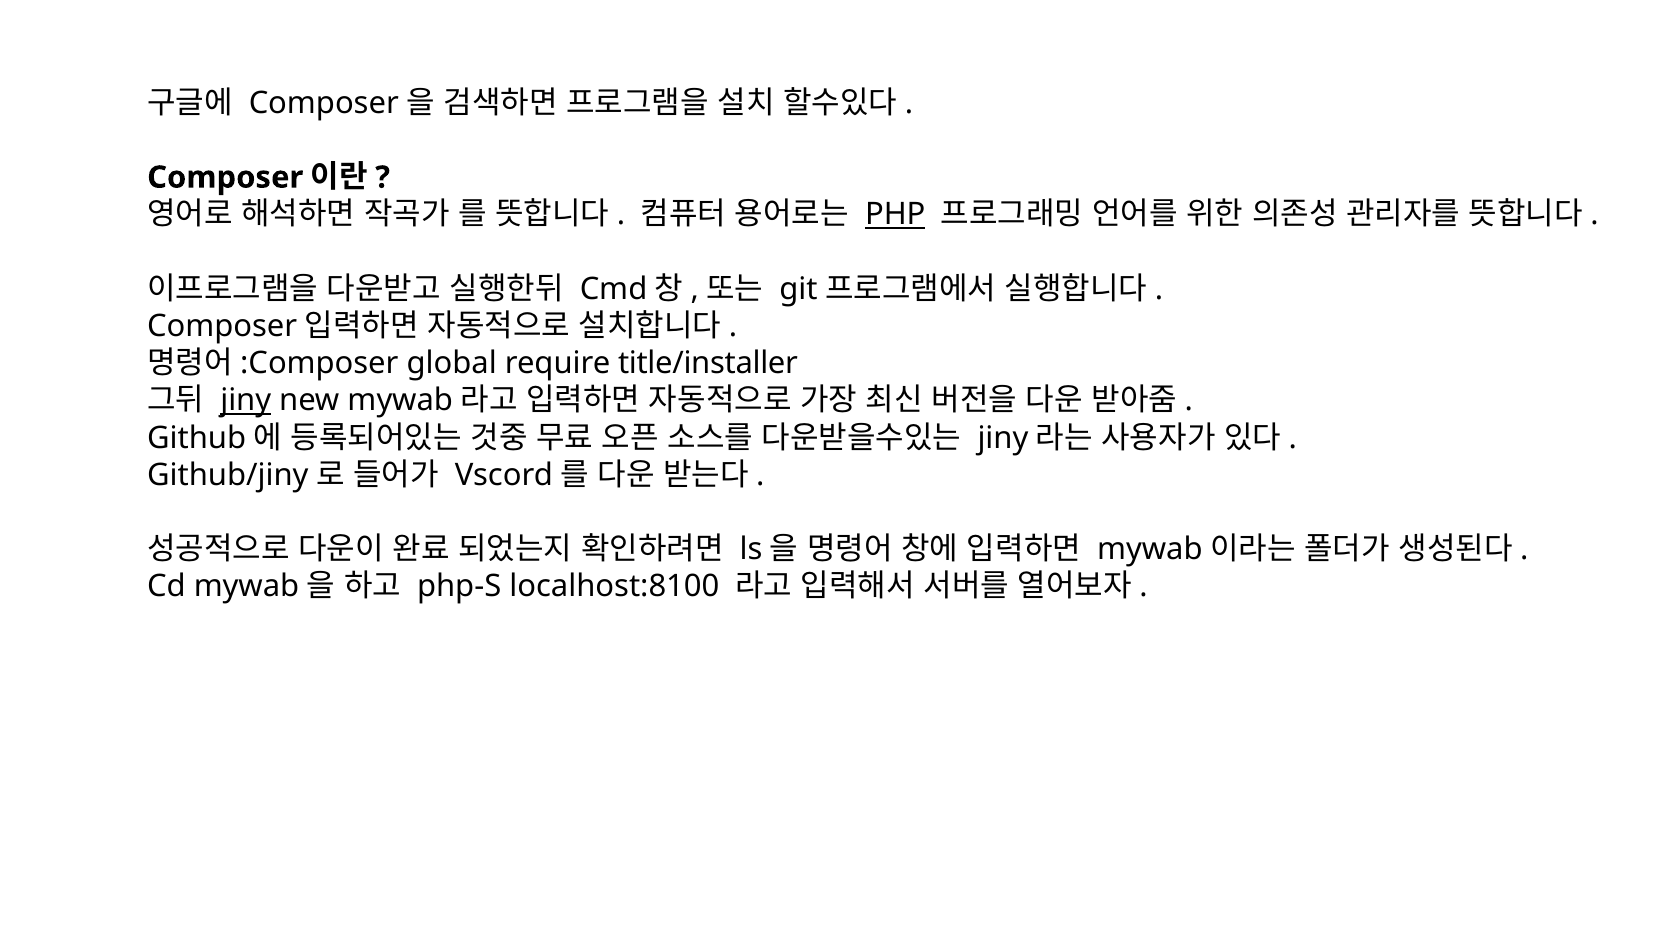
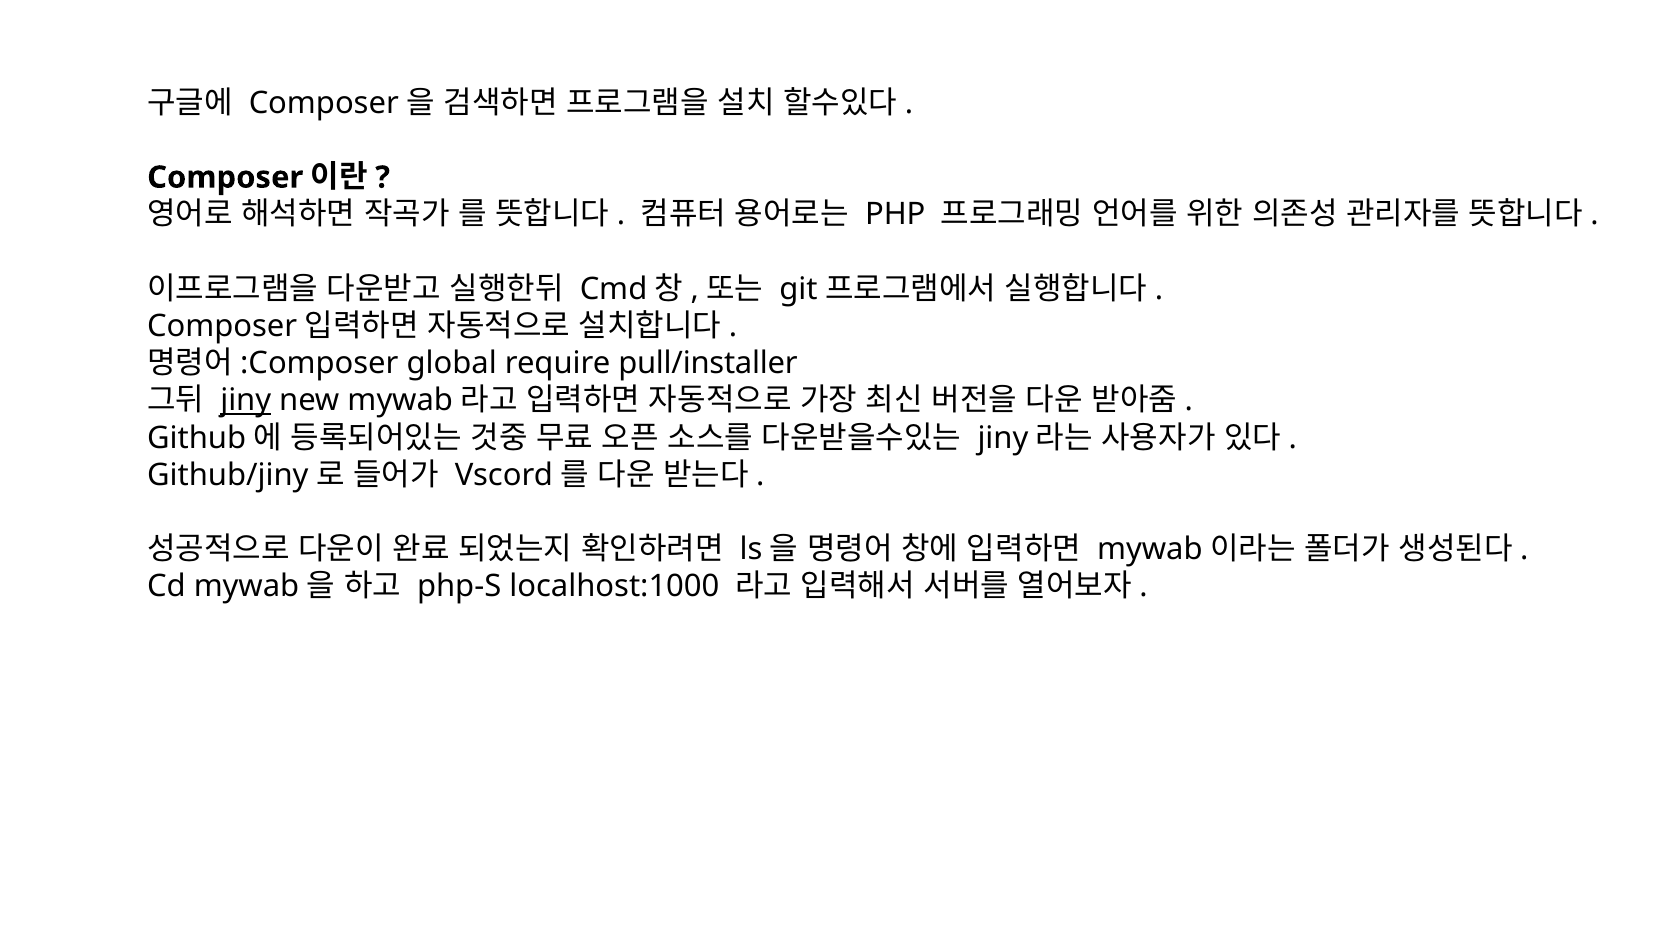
PHP underline: present -> none
title/installer: title/installer -> pull/installer
localhost:8100: localhost:8100 -> localhost:1000
